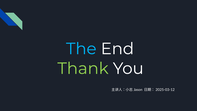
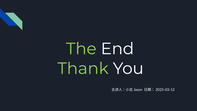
The colour: light blue -> light green
